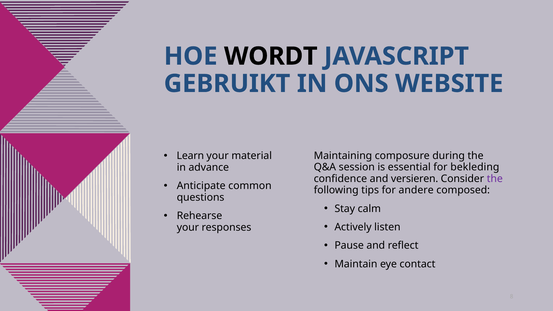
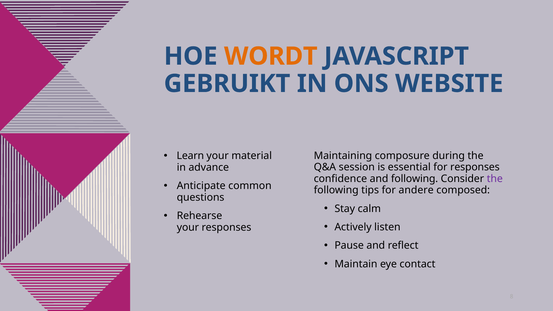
WORDT colour: black -> orange
for bekleding: bekleding -> responses
and versieren: versieren -> following
